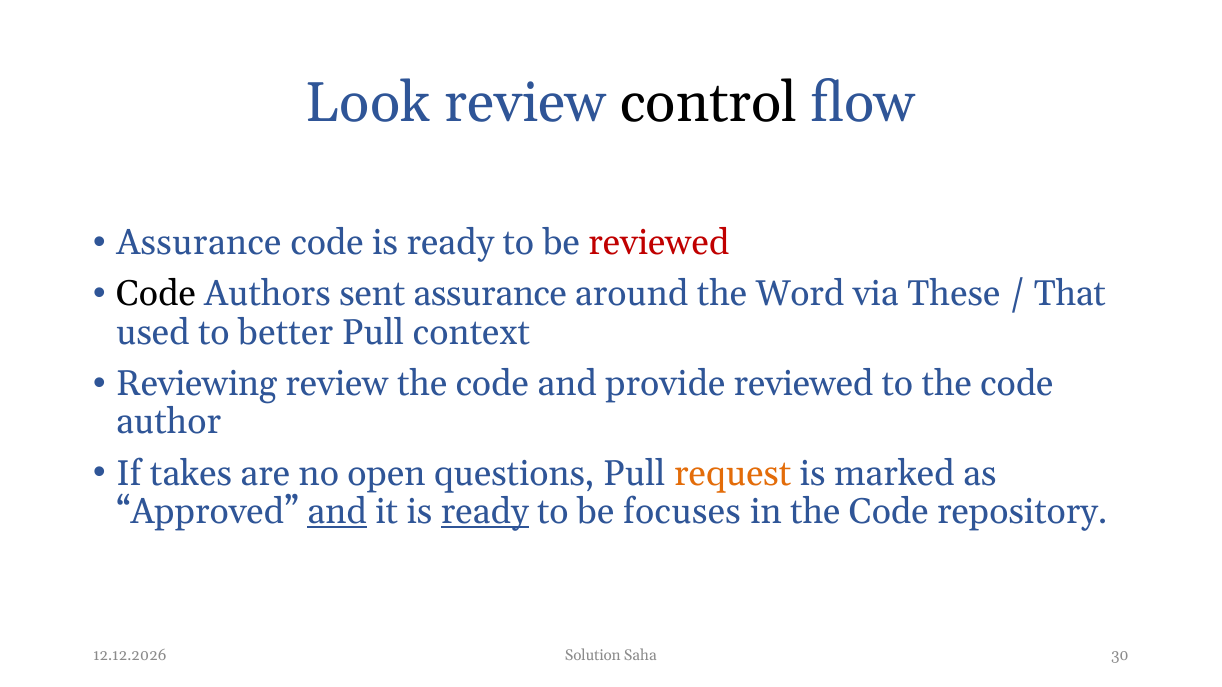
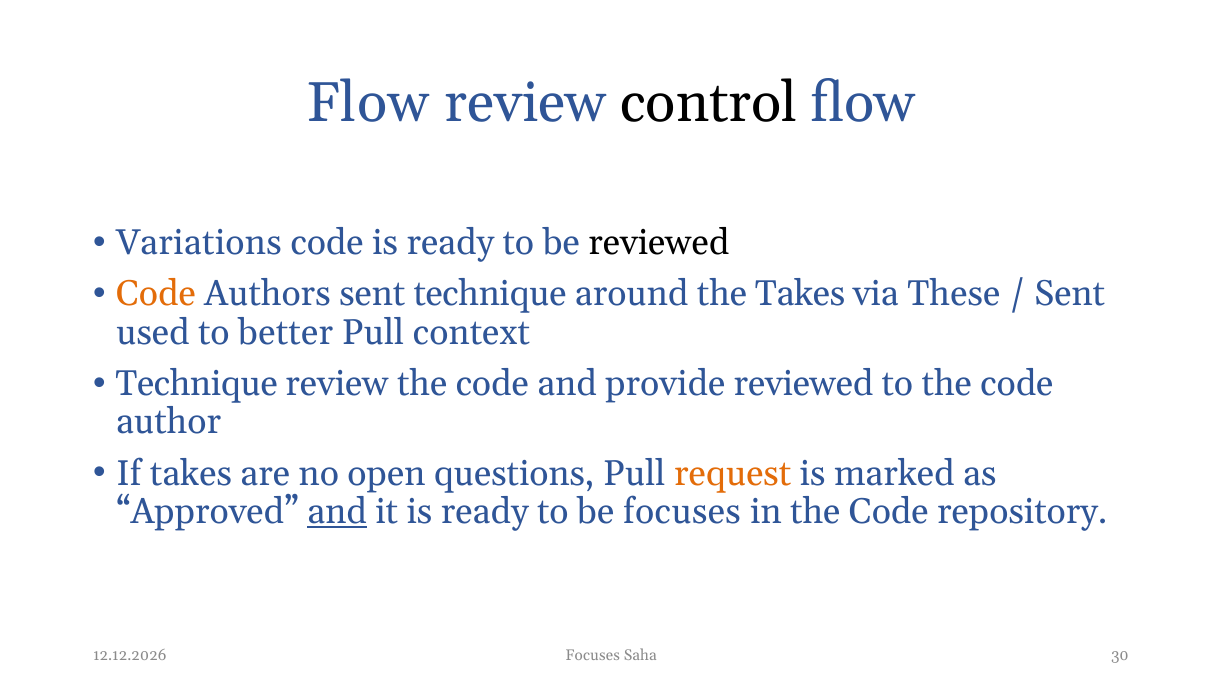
Look at (368, 103): Look -> Flow
Assurance at (199, 243): Assurance -> Variations
reviewed at (659, 243) colour: red -> black
Code at (156, 294) colour: black -> orange
sent assurance: assurance -> technique
the Word: Word -> Takes
That at (1070, 294): That -> Sent
Reviewing at (197, 384): Reviewing -> Technique
ready at (485, 512) underline: present -> none
Solution at (593, 656): Solution -> Focuses
